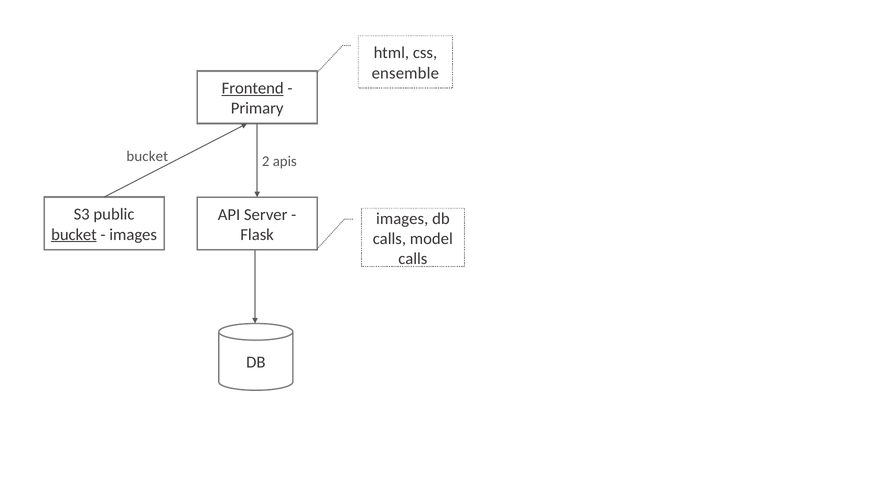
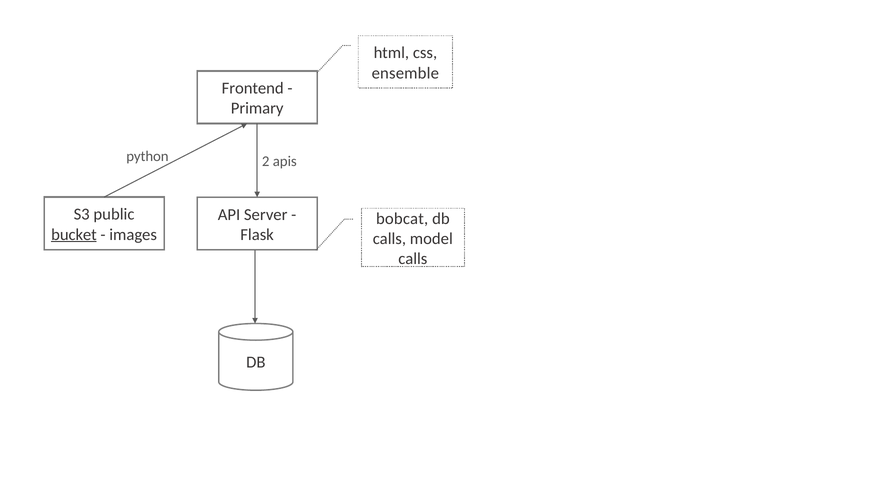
Frontend underline: present -> none
bucket at (147, 156): bucket -> python
images at (402, 219): images -> bobcat
